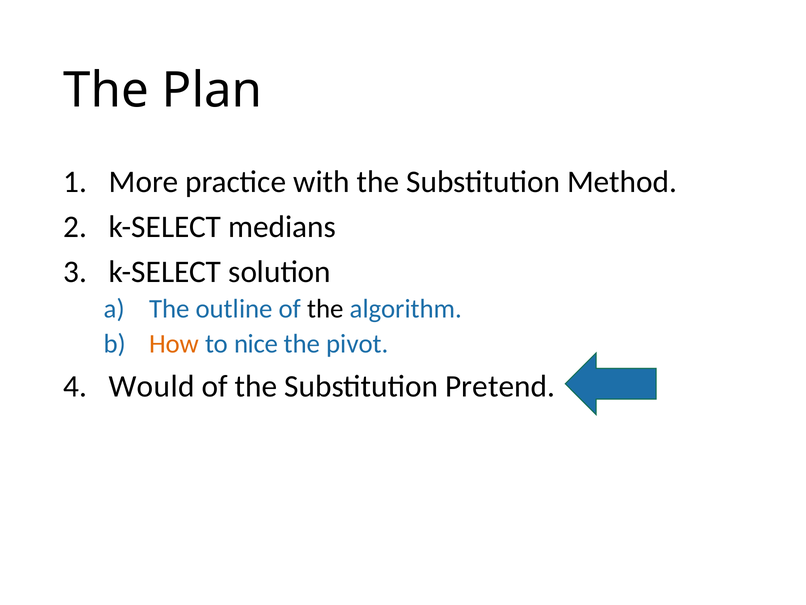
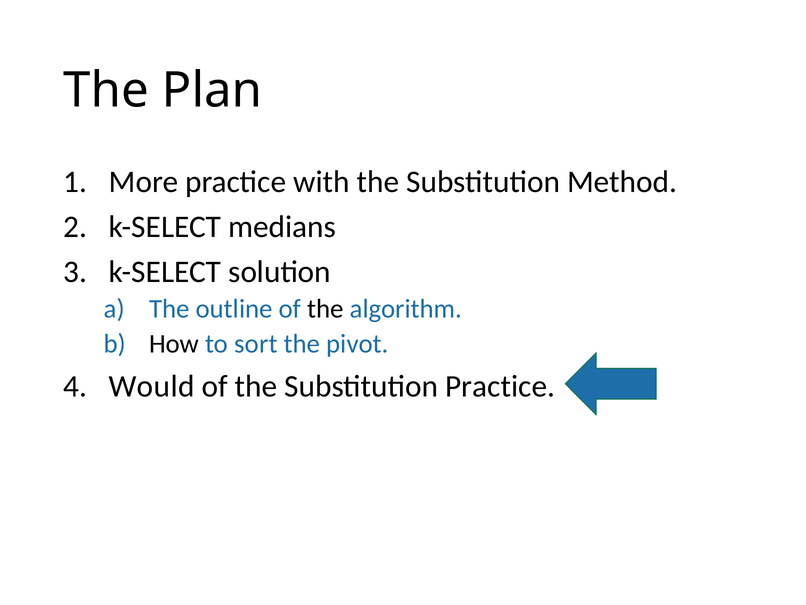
How colour: orange -> black
nice: nice -> sort
Substitution Pretend: Pretend -> Practice
